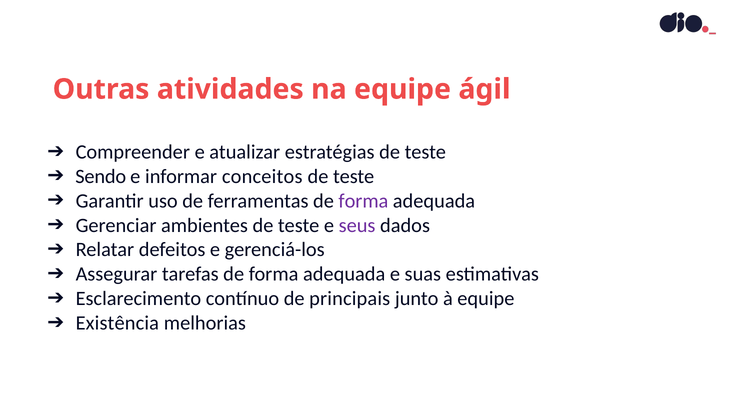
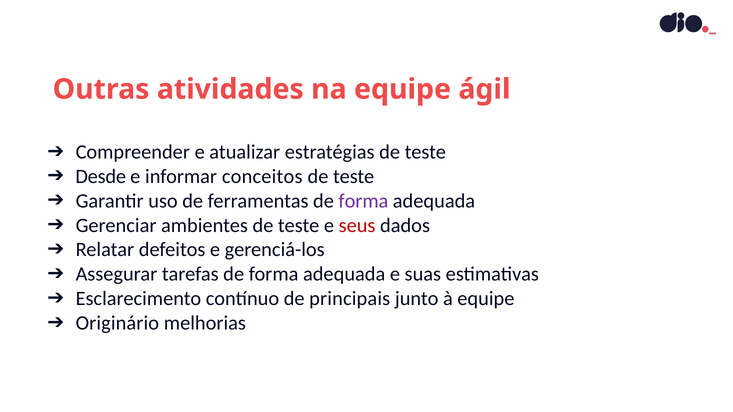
Sendo: Sendo -> Desde
seus colour: purple -> red
Existência: Existência -> Originário
